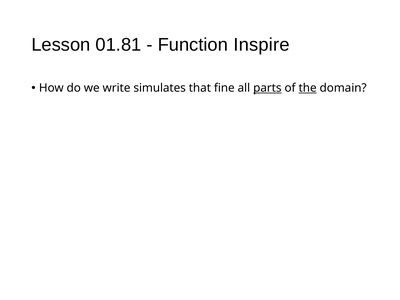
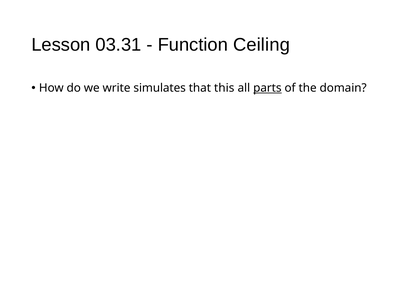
01.81: 01.81 -> 03.31
Inspire: Inspire -> Ceiling
fine: fine -> this
the underline: present -> none
